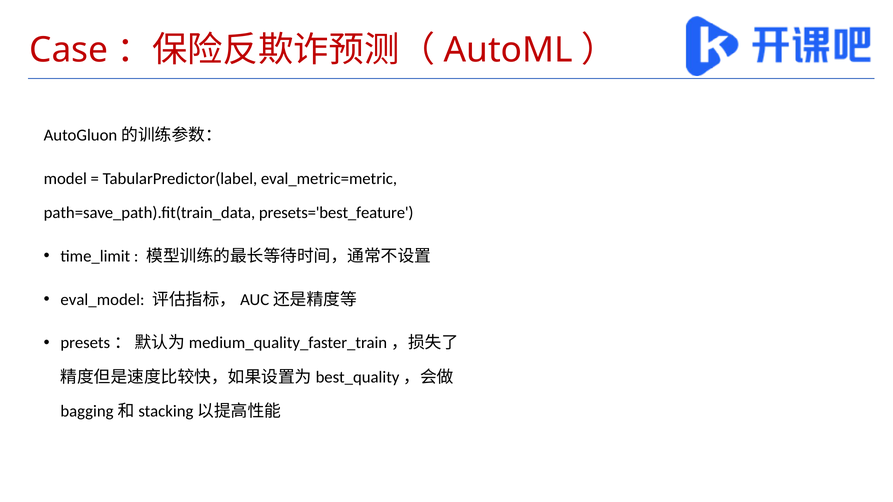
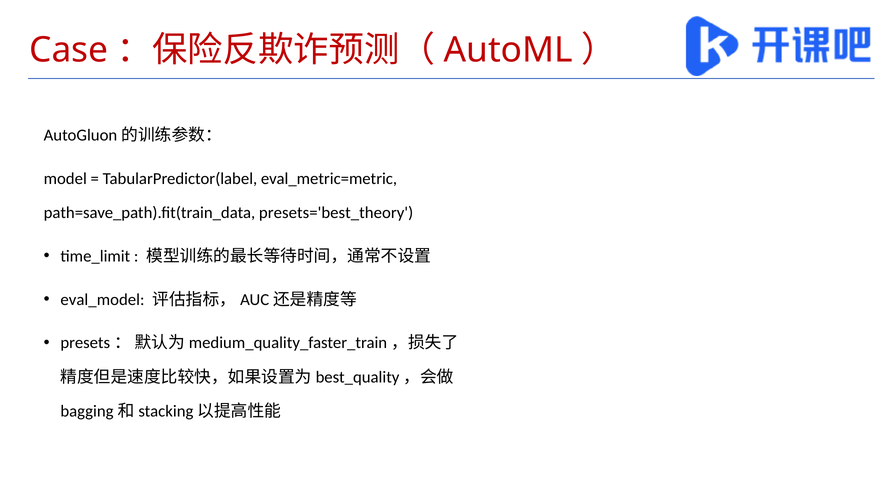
presets='best_feature: presets='best_feature -> presets='best_theory
